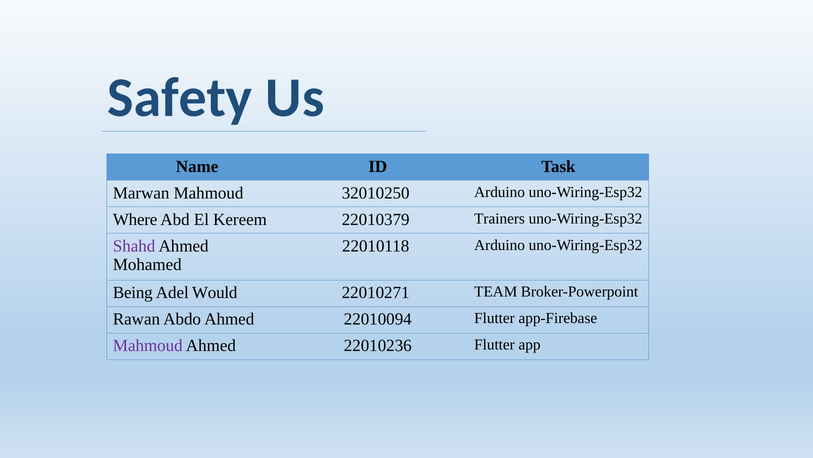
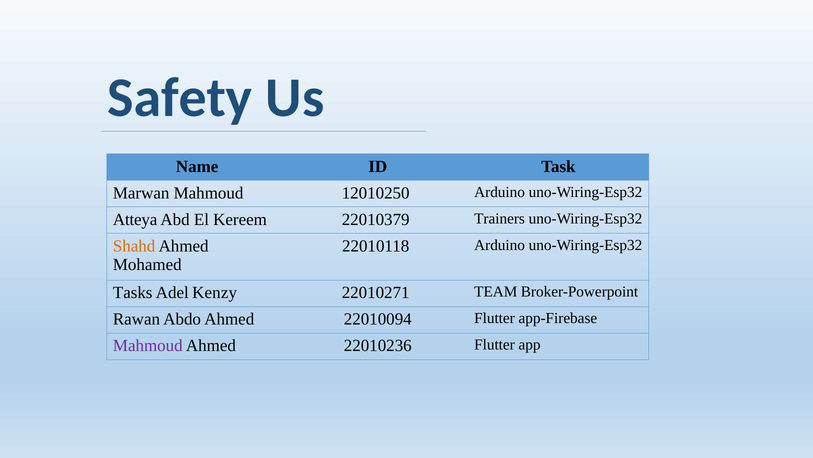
32010250: 32010250 -> 12010250
Where: Where -> Atteya
Shahd colour: purple -> orange
Being: Being -> Tasks
Would: Would -> Kenzy
